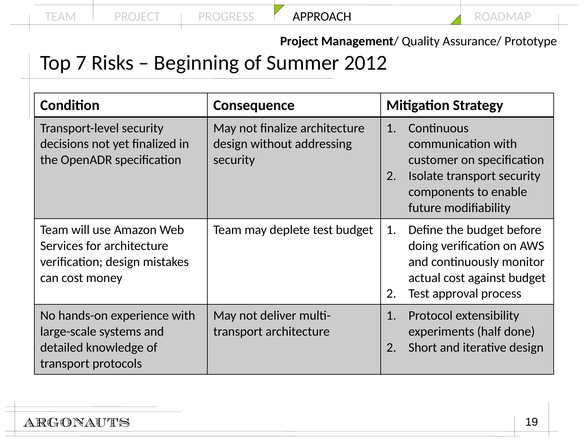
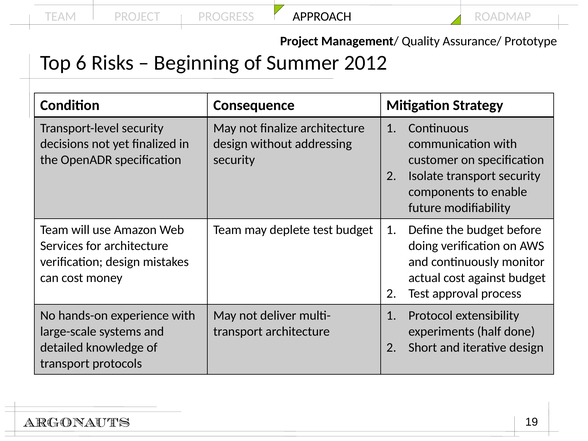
7: 7 -> 6
